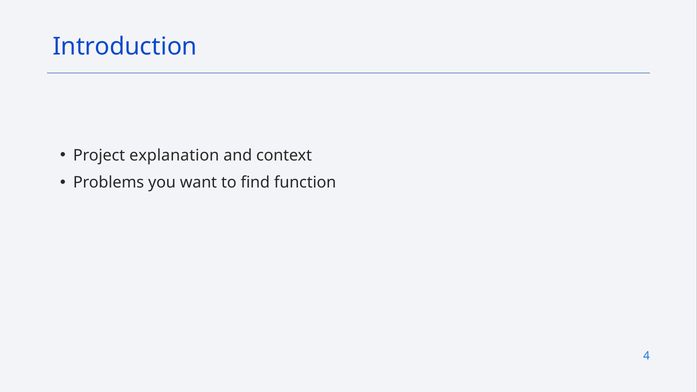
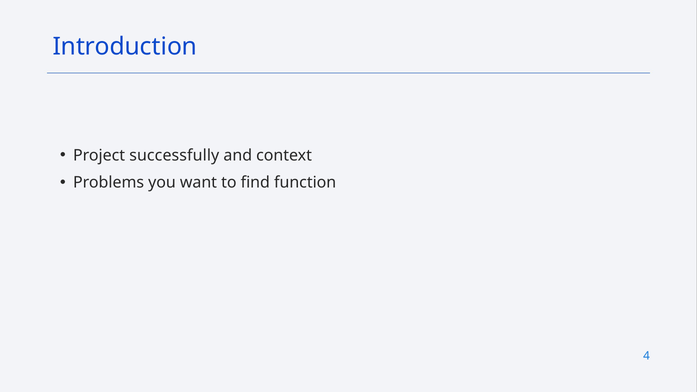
explanation: explanation -> successfully
